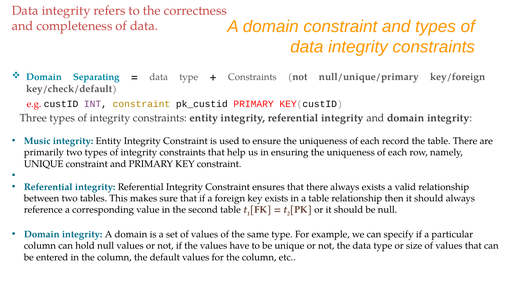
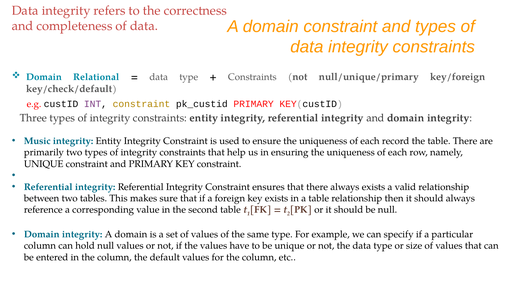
Separating: Separating -> Relational
